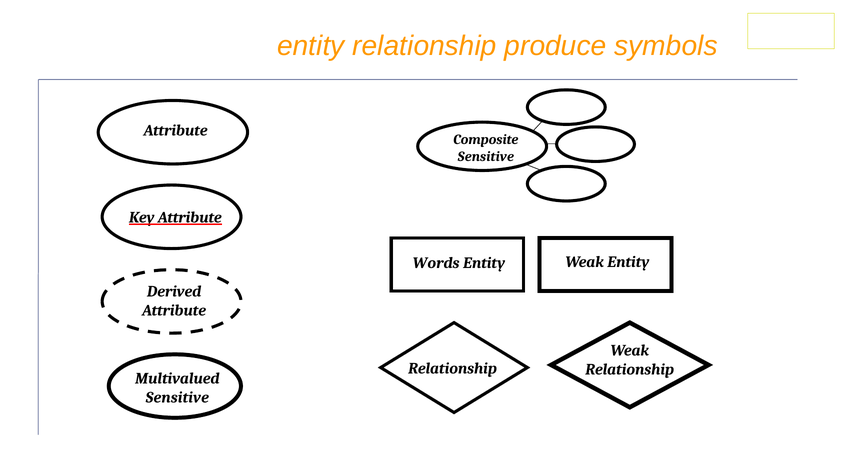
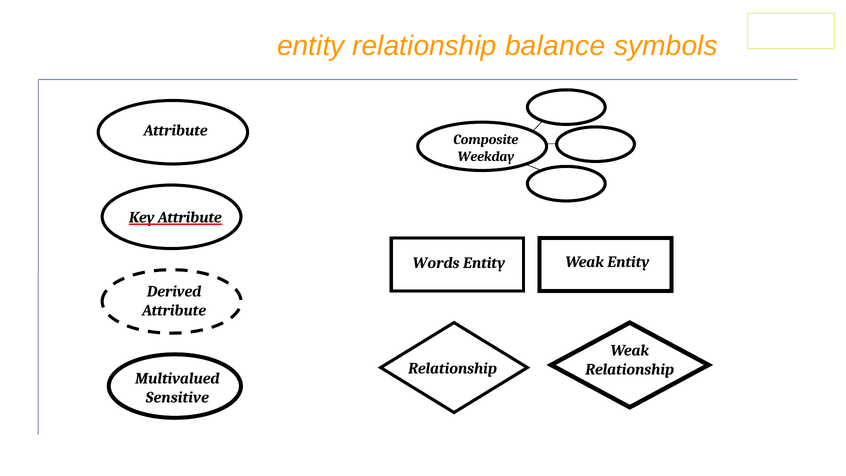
produce: produce -> balance
Sensitive at (486, 156): Sensitive -> Weekday
